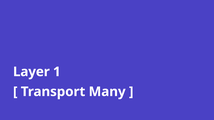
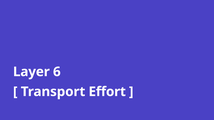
1: 1 -> 6
Many: Many -> Effort
